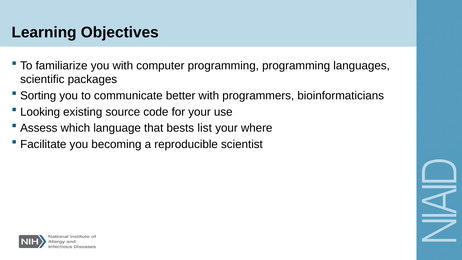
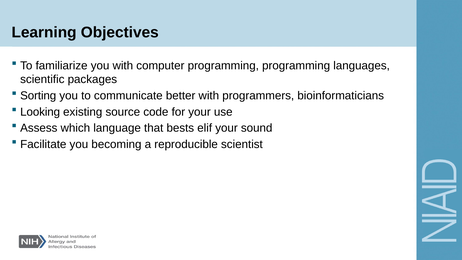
list: list -> elif
where: where -> sound
